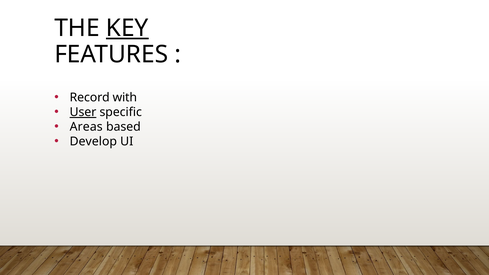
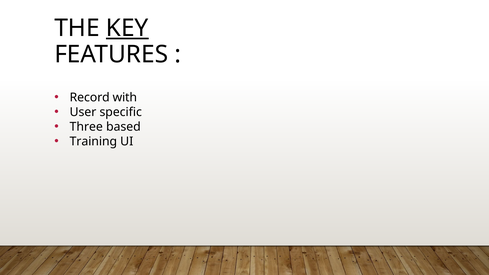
User underline: present -> none
Areas: Areas -> Three
Develop: Develop -> Training
